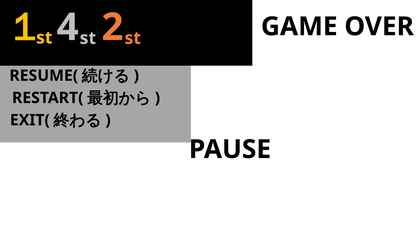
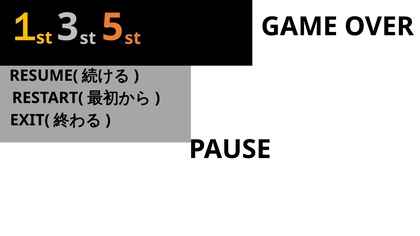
4 at (68, 27): 4 -> 3
2 at (113, 27): 2 -> 5
